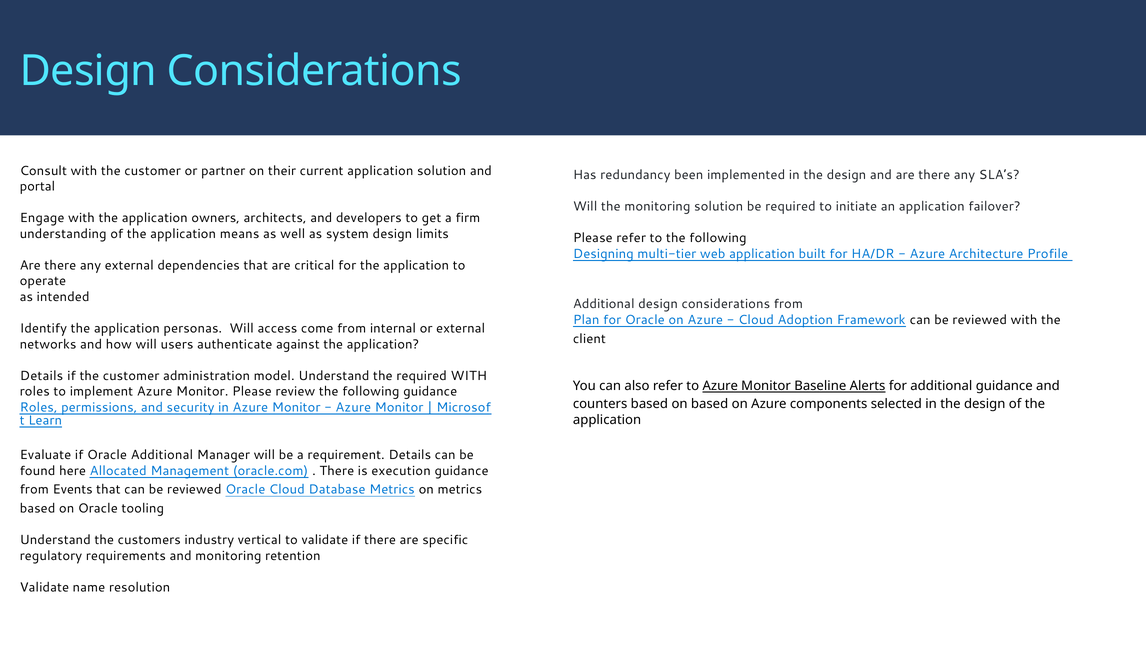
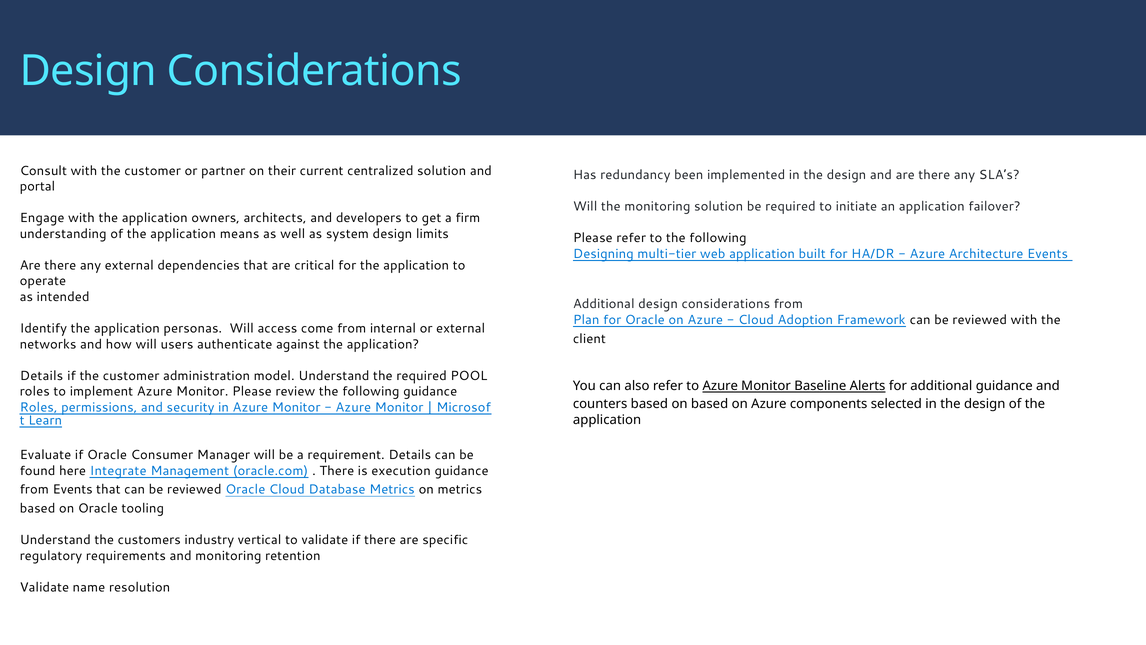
current application: application -> centralized
Architecture Profile: Profile -> Events
required WITH: WITH -> POOL
Oracle Additional: Additional -> Consumer
Allocated: Allocated -> Integrate
